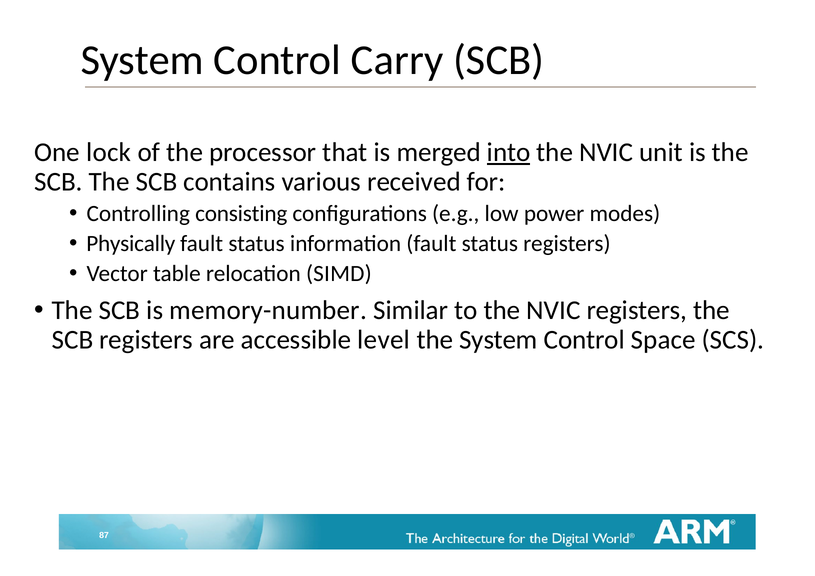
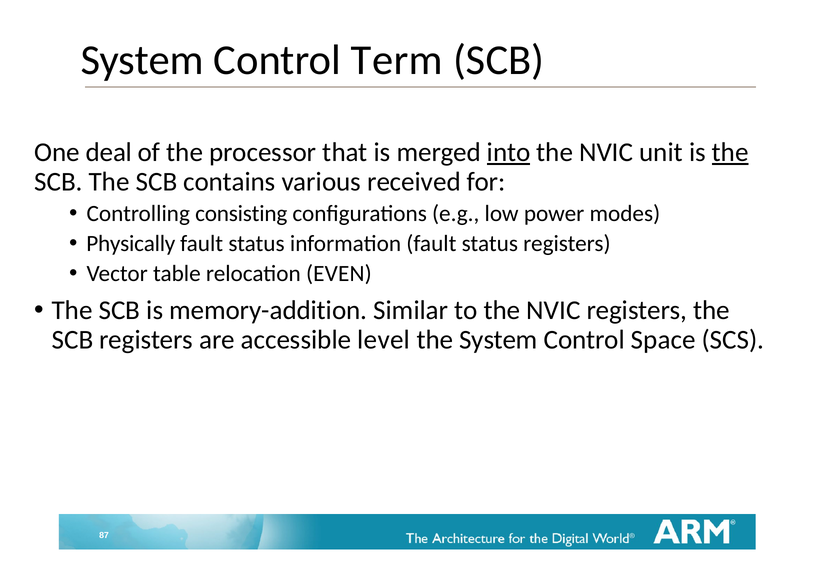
Carry: Carry -> Term
lock: lock -> deal
the at (730, 152) underline: none -> present
SIMD: SIMD -> EVEN
memory-number: memory-number -> memory-addition
